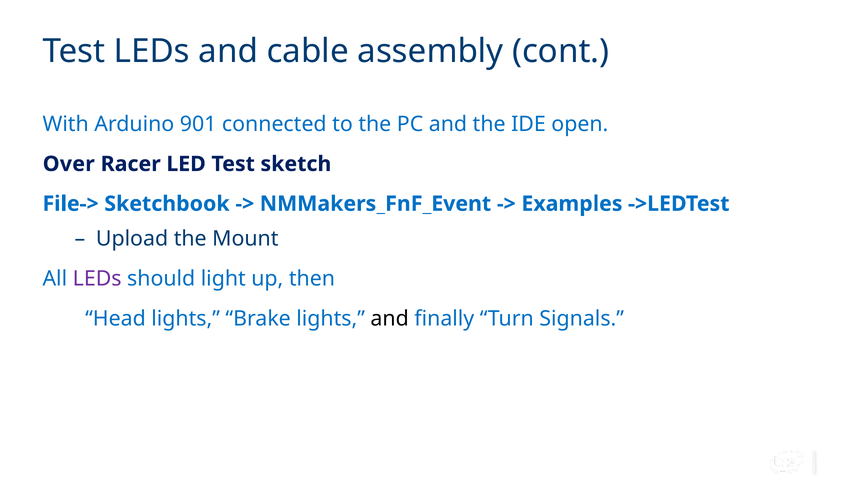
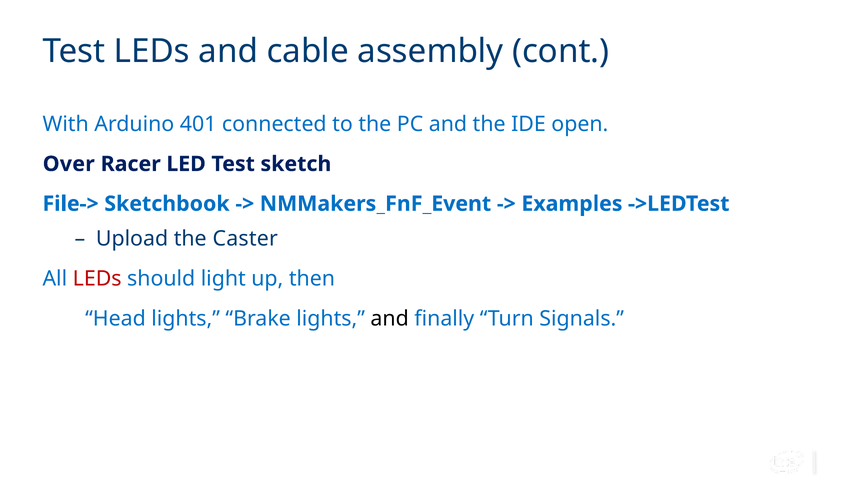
901: 901 -> 401
Mount: Mount -> Caster
LEDs at (97, 279) colour: purple -> red
